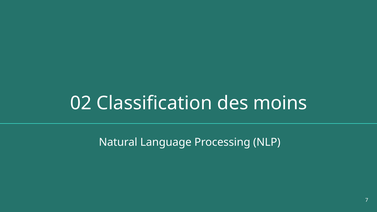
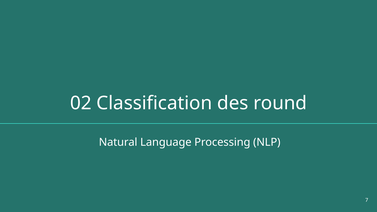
moins: moins -> round
